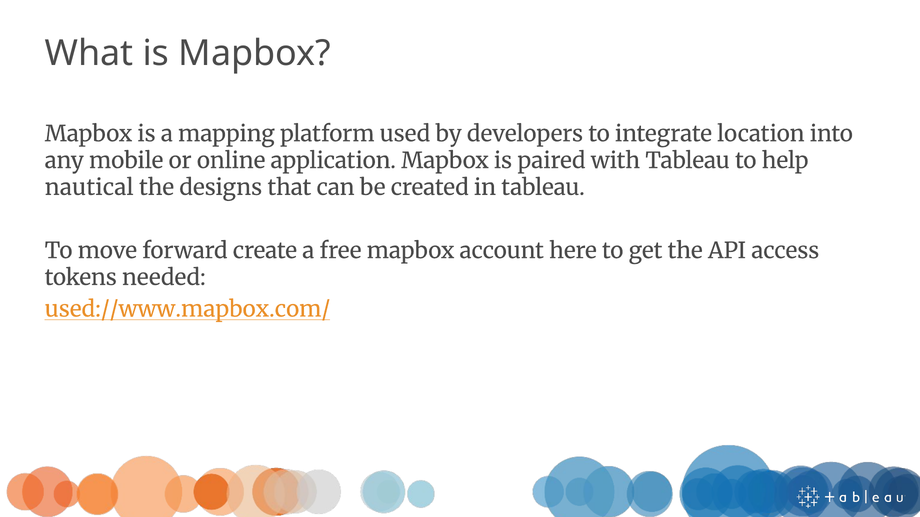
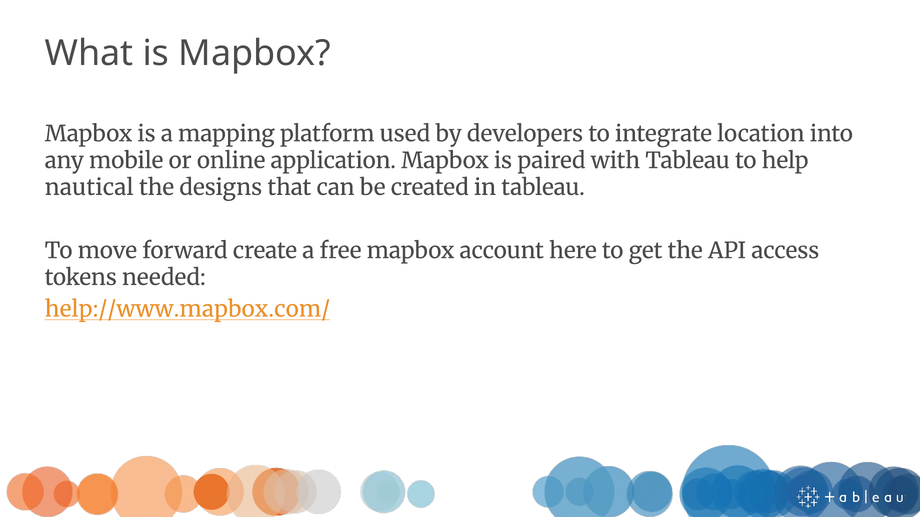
used://www.mapbox.com/: used://www.mapbox.com/ -> help://www.mapbox.com/
